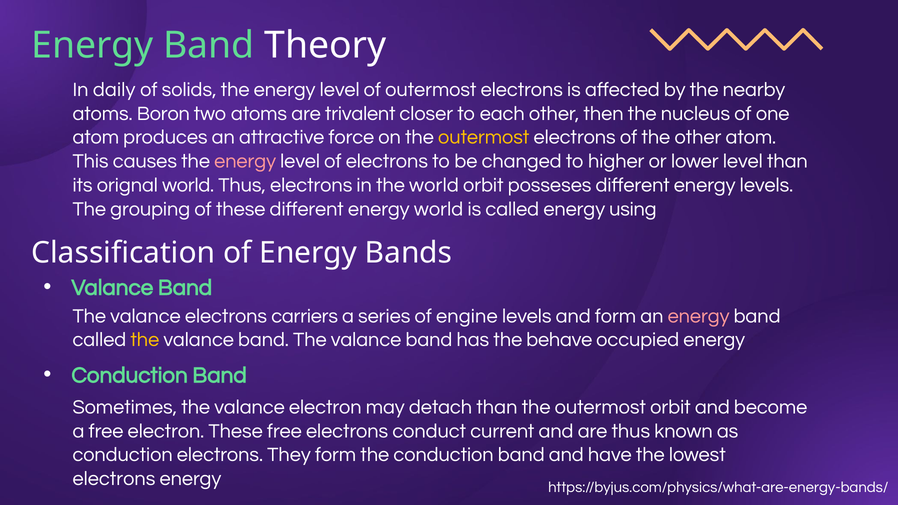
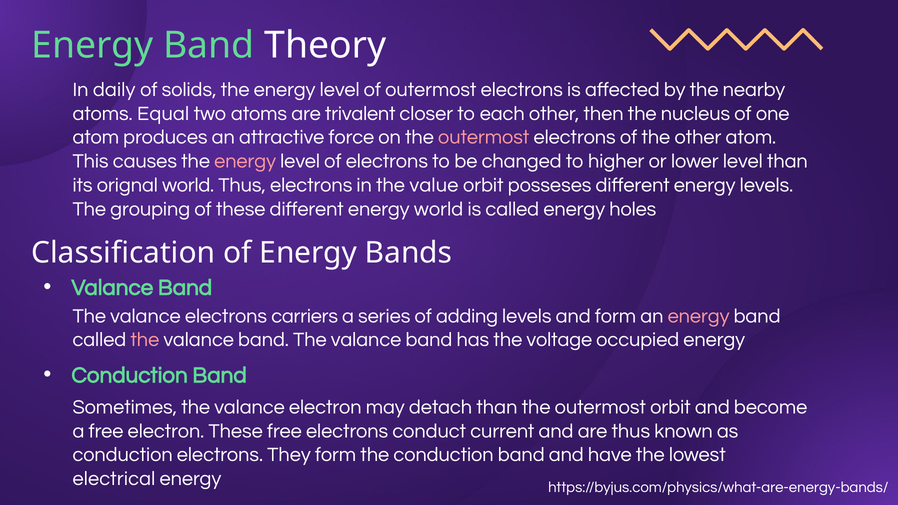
Boron: Boron -> Equal
outermost at (484, 137) colour: yellow -> pink
the world: world -> value
using: using -> holes
engine: engine -> adding
the at (145, 340) colour: yellow -> pink
behave: behave -> voltage
electrons at (114, 479): electrons -> electrical
